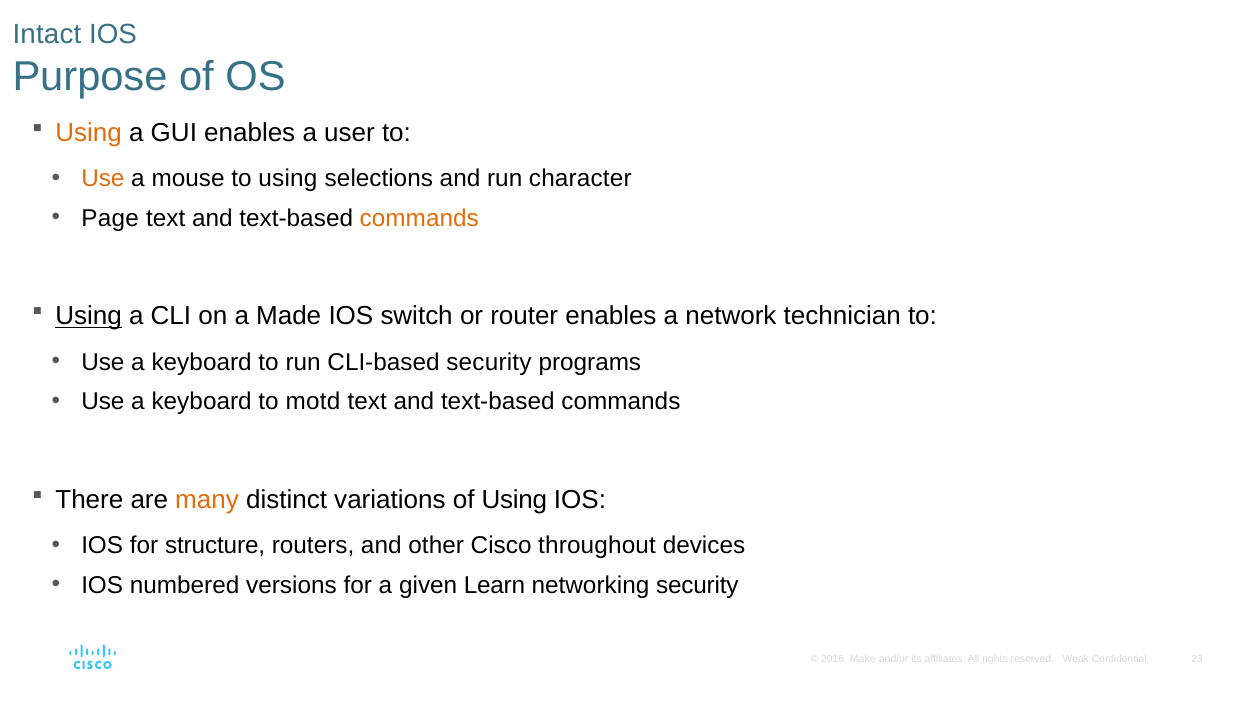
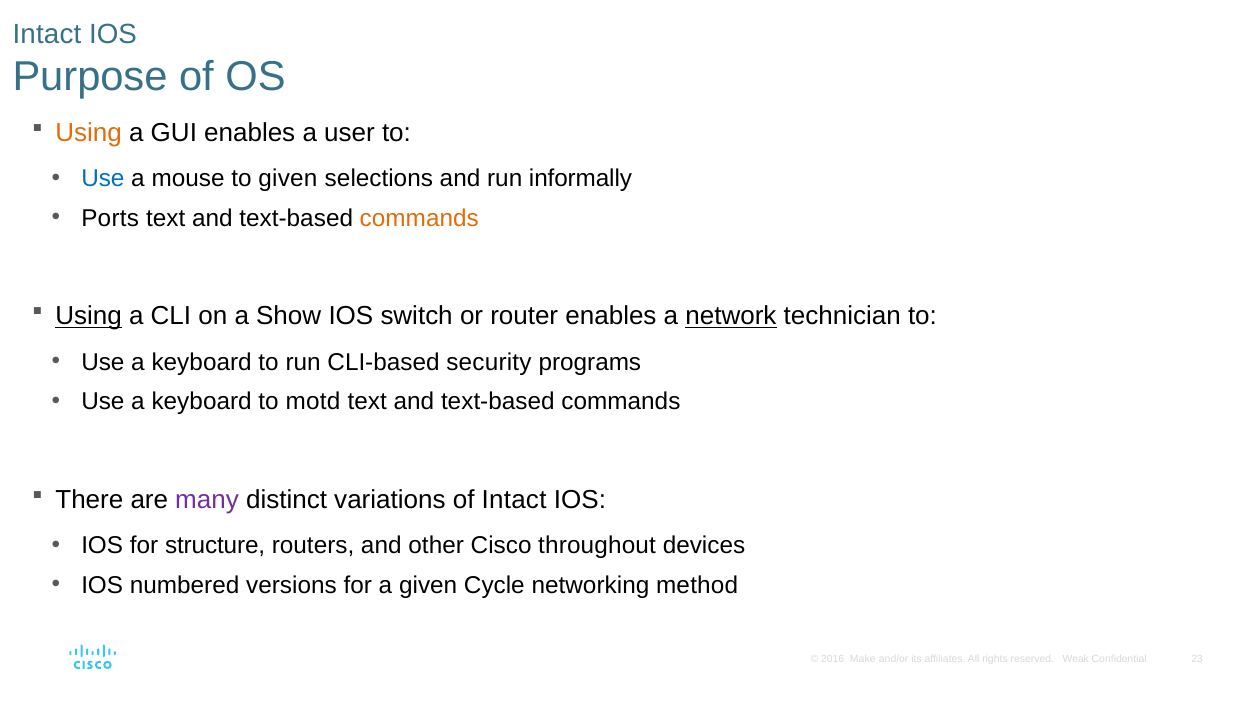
Use at (103, 179) colour: orange -> blue
to using: using -> given
character: character -> informally
Page: Page -> Ports
Made: Made -> Show
network underline: none -> present
many colour: orange -> purple
of Using: Using -> Intact
Learn: Learn -> Cycle
networking security: security -> method
